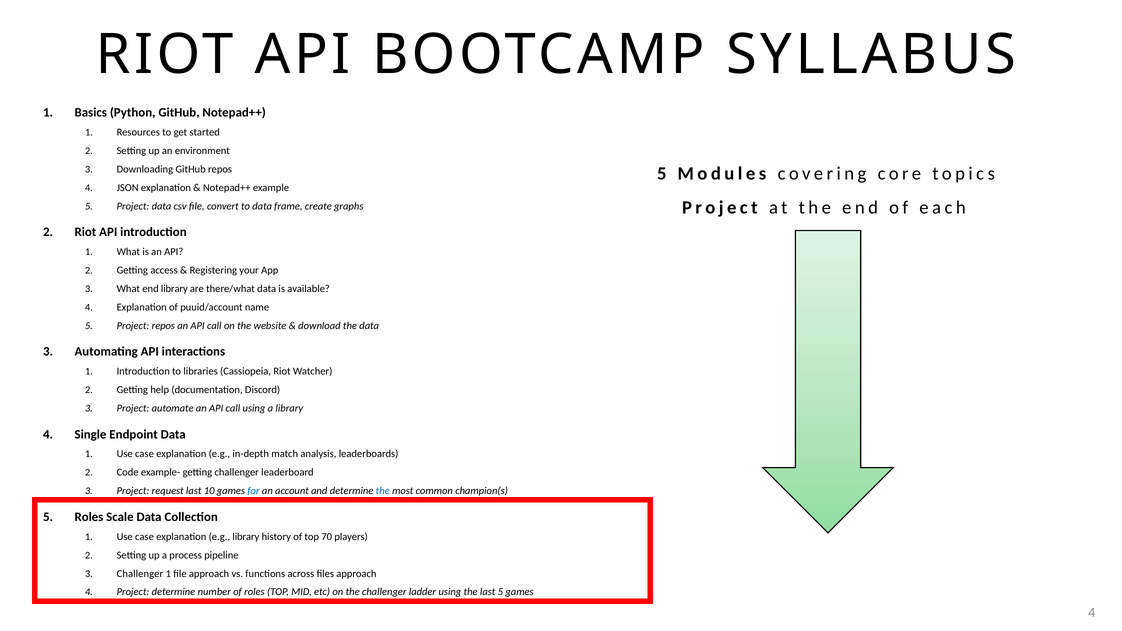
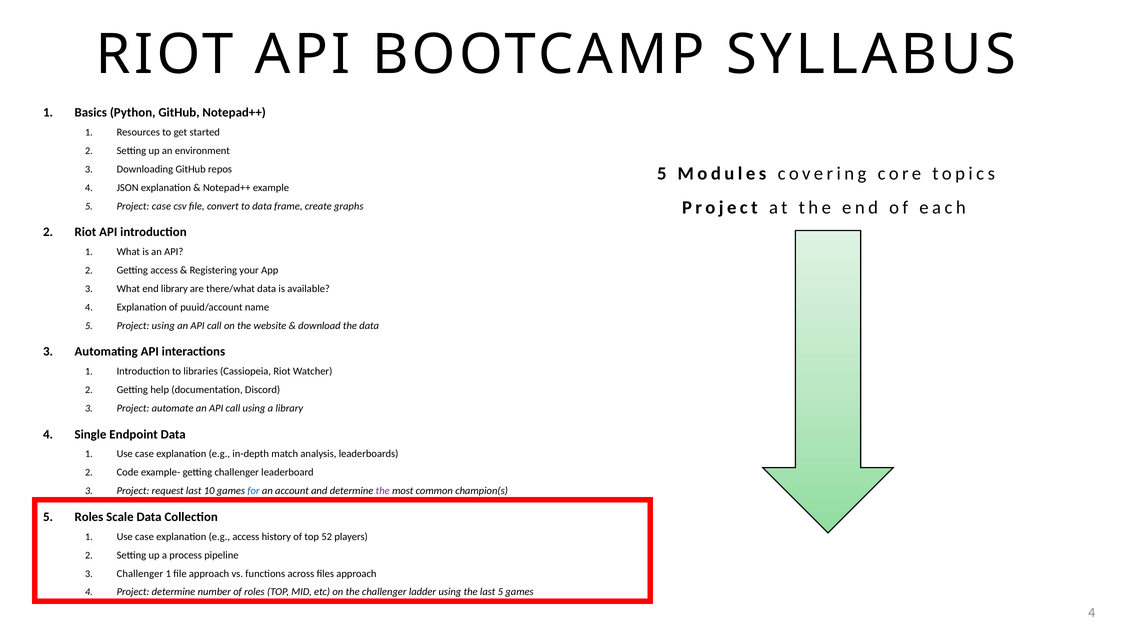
Project data: data -> case
Project repos: repos -> using
the at (383, 491) colour: blue -> purple
e.g library: library -> access
70: 70 -> 52
